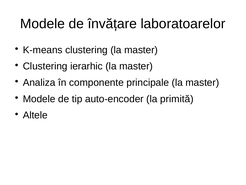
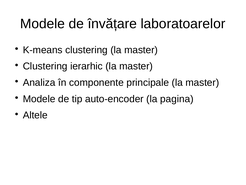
primită: primită -> pagina
